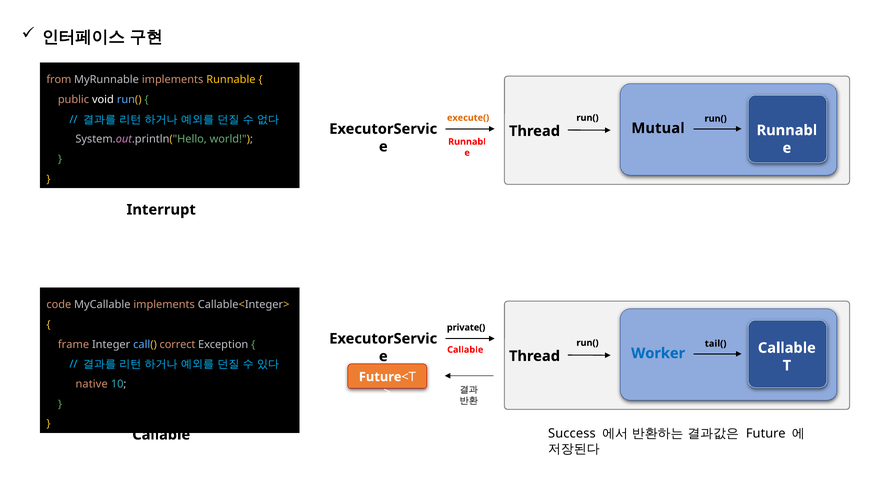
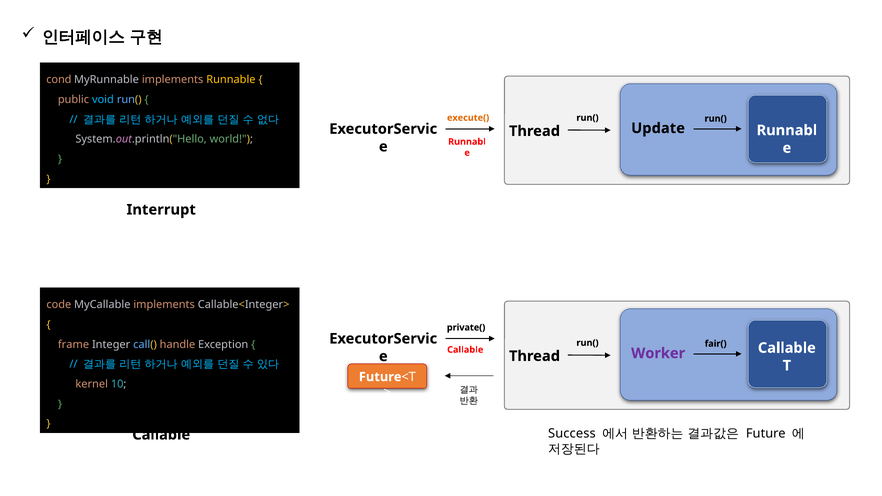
from: from -> cond
void colour: white -> light blue
Mutual: Mutual -> Update
tail(: tail( -> fair(
correct: correct -> handle
Worker colour: blue -> purple
native: native -> kernel
